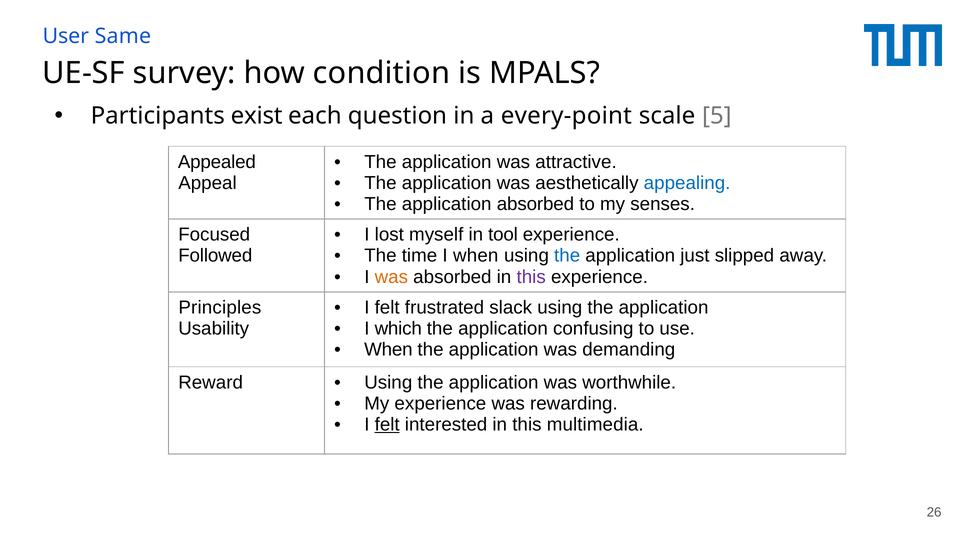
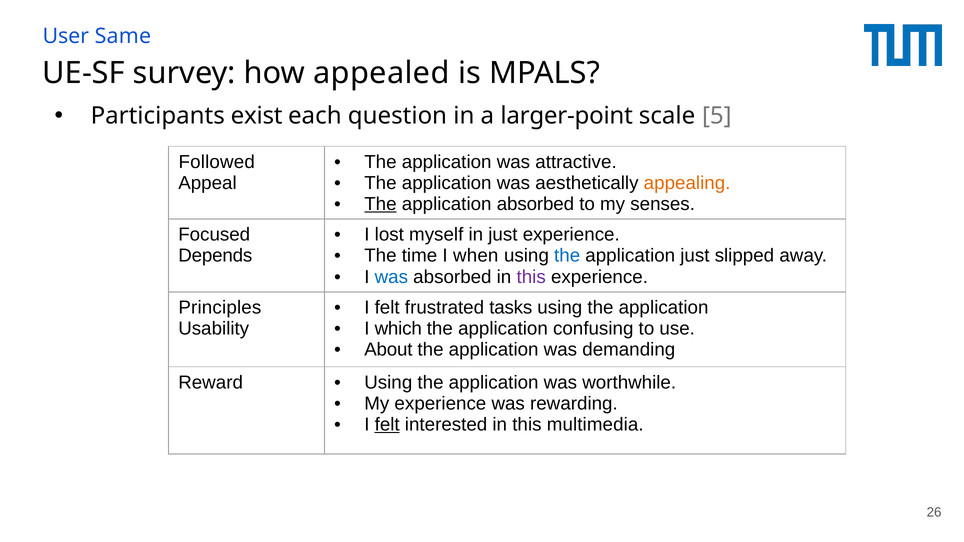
condition: condition -> appealed
every-point: every-point -> larger-point
Appealed: Appealed -> Followed
appealing colour: blue -> orange
The at (380, 204) underline: none -> present
in tool: tool -> just
Followed: Followed -> Depends
was at (391, 277) colour: orange -> blue
slack: slack -> tasks
When at (388, 350): When -> About
